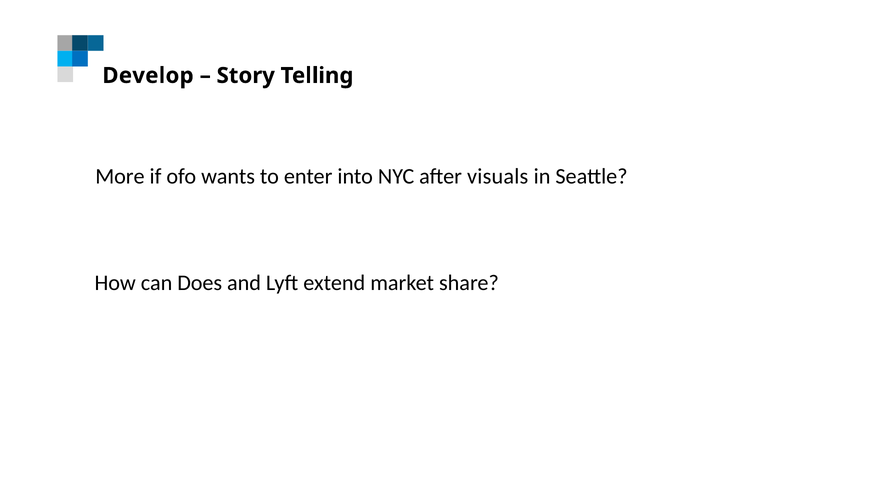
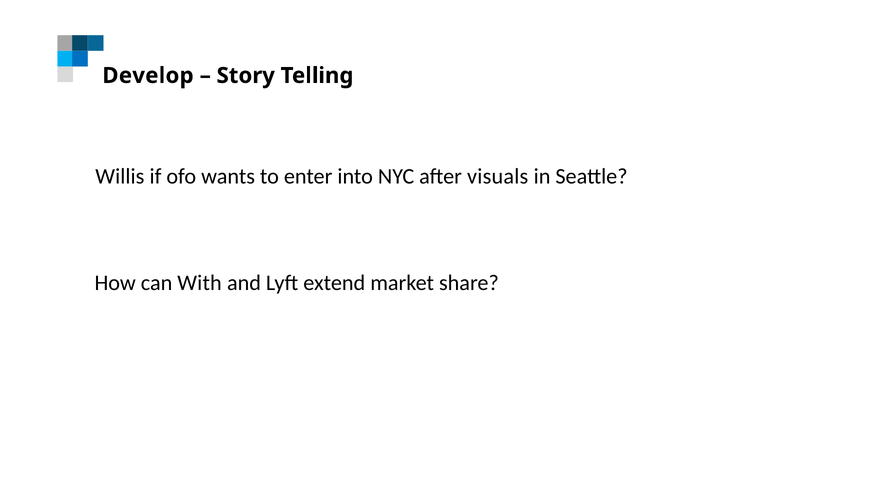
More: More -> Willis
Does: Does -> With
